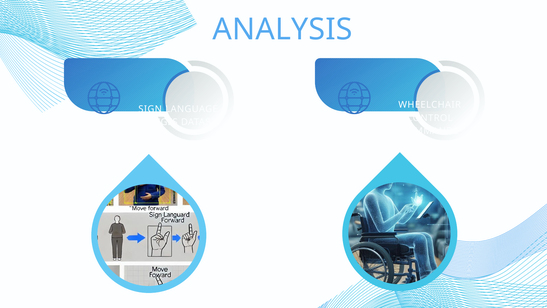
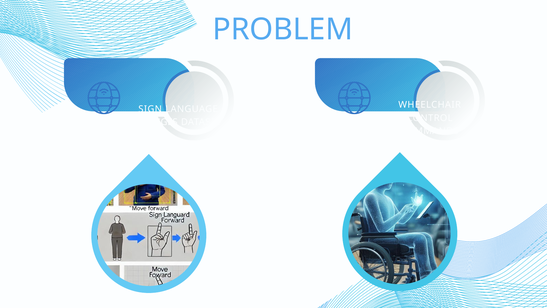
ANALYSIS: ANALYSIS -> PROBLEM
